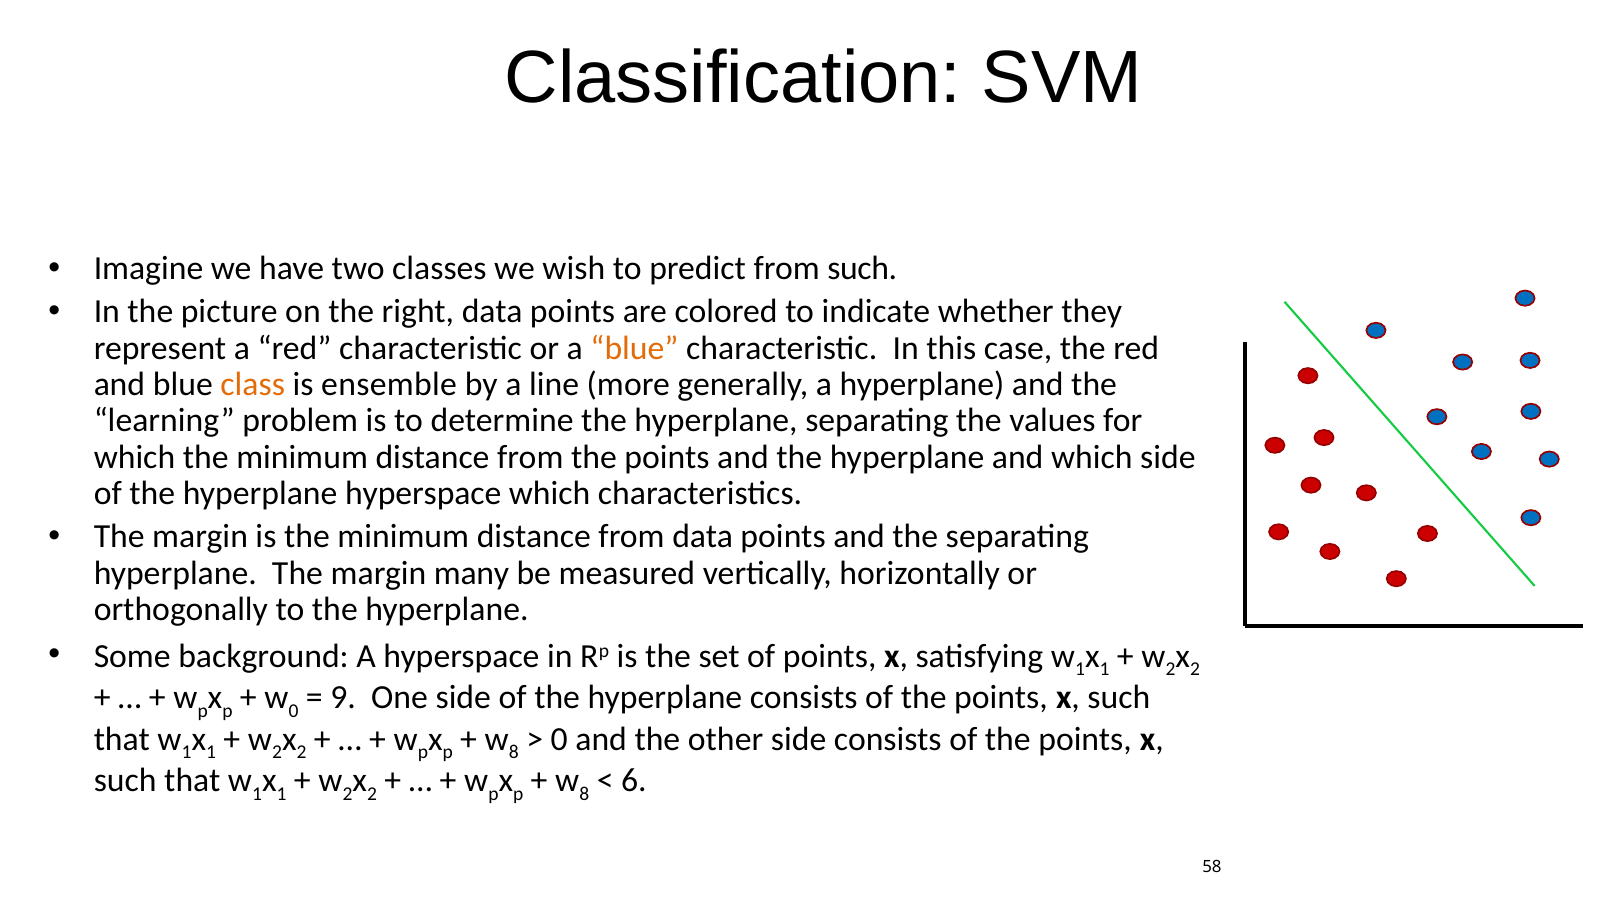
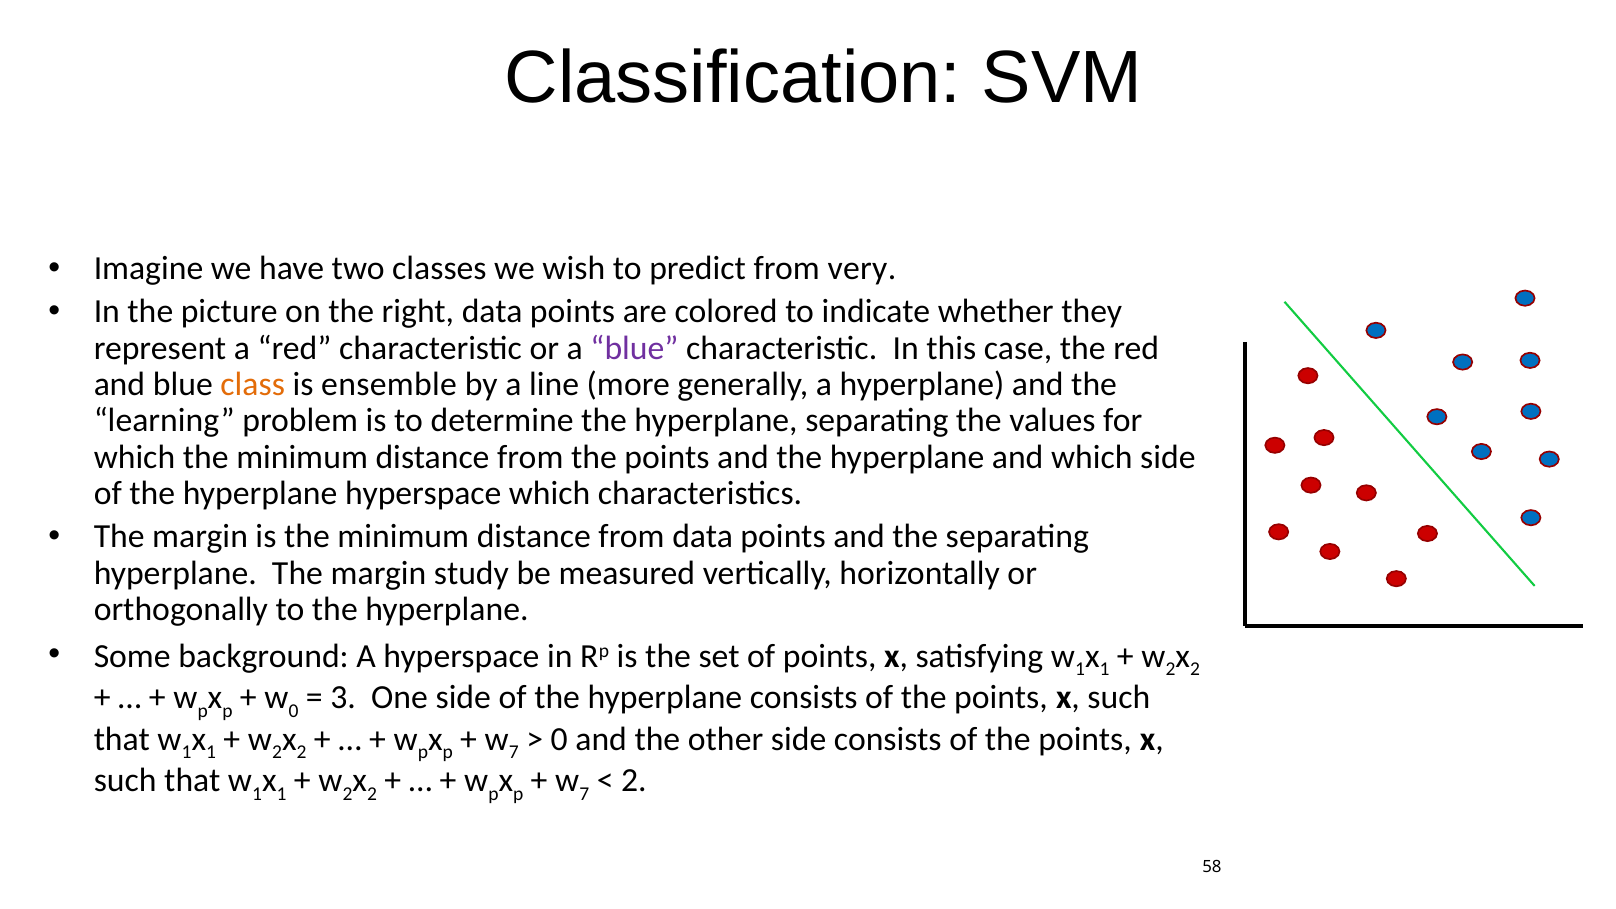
from such: such -> very
blue at (634, 348) colour: orange -> purple
many: many -> study
9: 9 -> 3
8 at (514, 752): 8 -> 7
8 at (584, 794): 8 -> 7
6 at (634, 781): 6 -> 2
